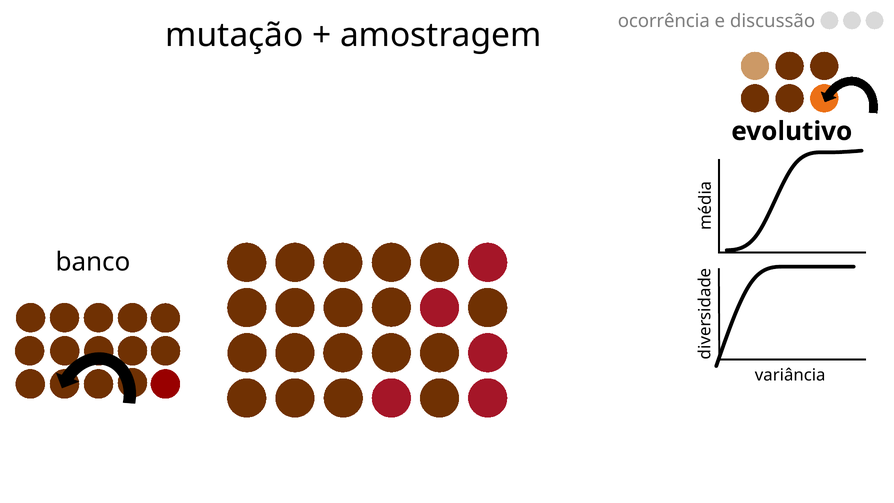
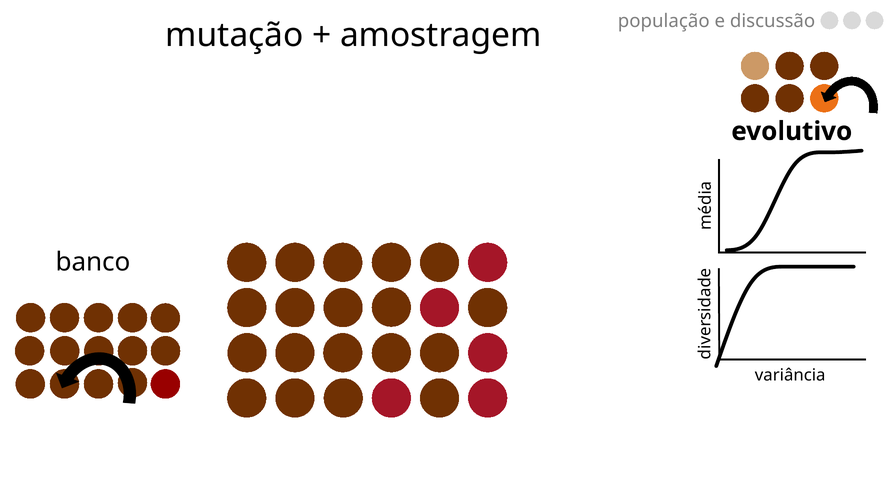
ocorrência: ocorrência -> população
